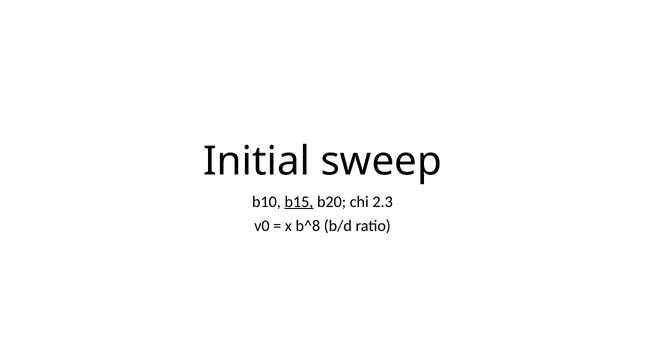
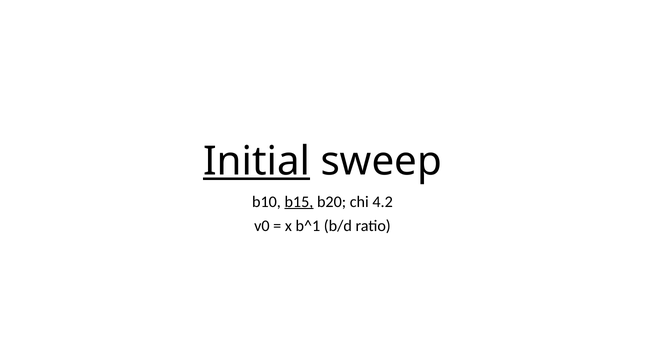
Initial underline: none -> present
2.3: 2.3 -> 4.2
b^8: b^8 -> b^1
